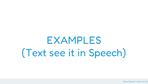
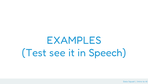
Text: Text -> Test
